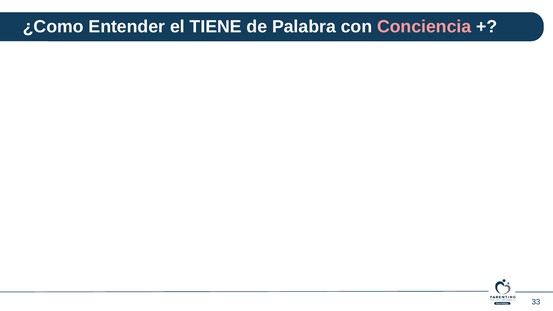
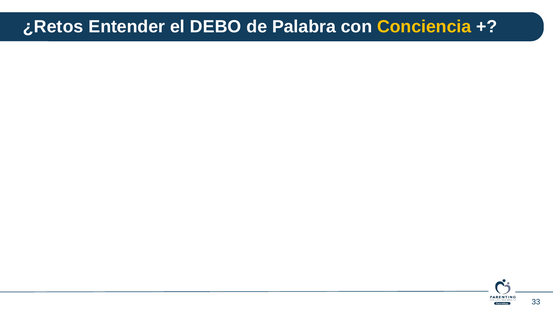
¿Como: ¿Como -> ¿Retos
TIENE: TIENE -> DEBO
Conciencia colour: pink -> yellow
